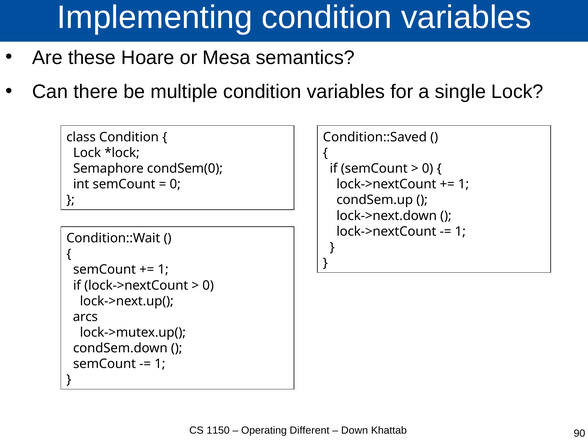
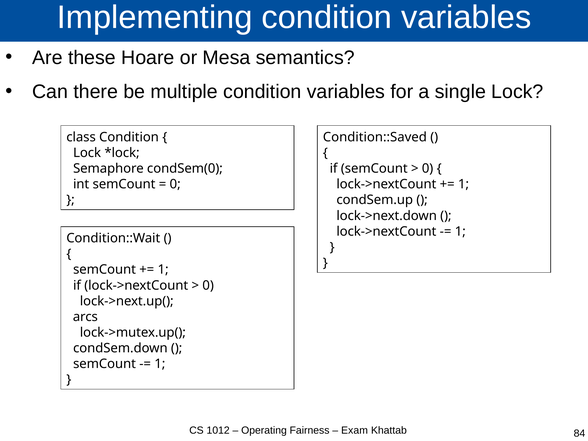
1150: 1150 -> 1012
Different: Different -> Fairness
Down: Down -> Exam
90: 90 -> 84
